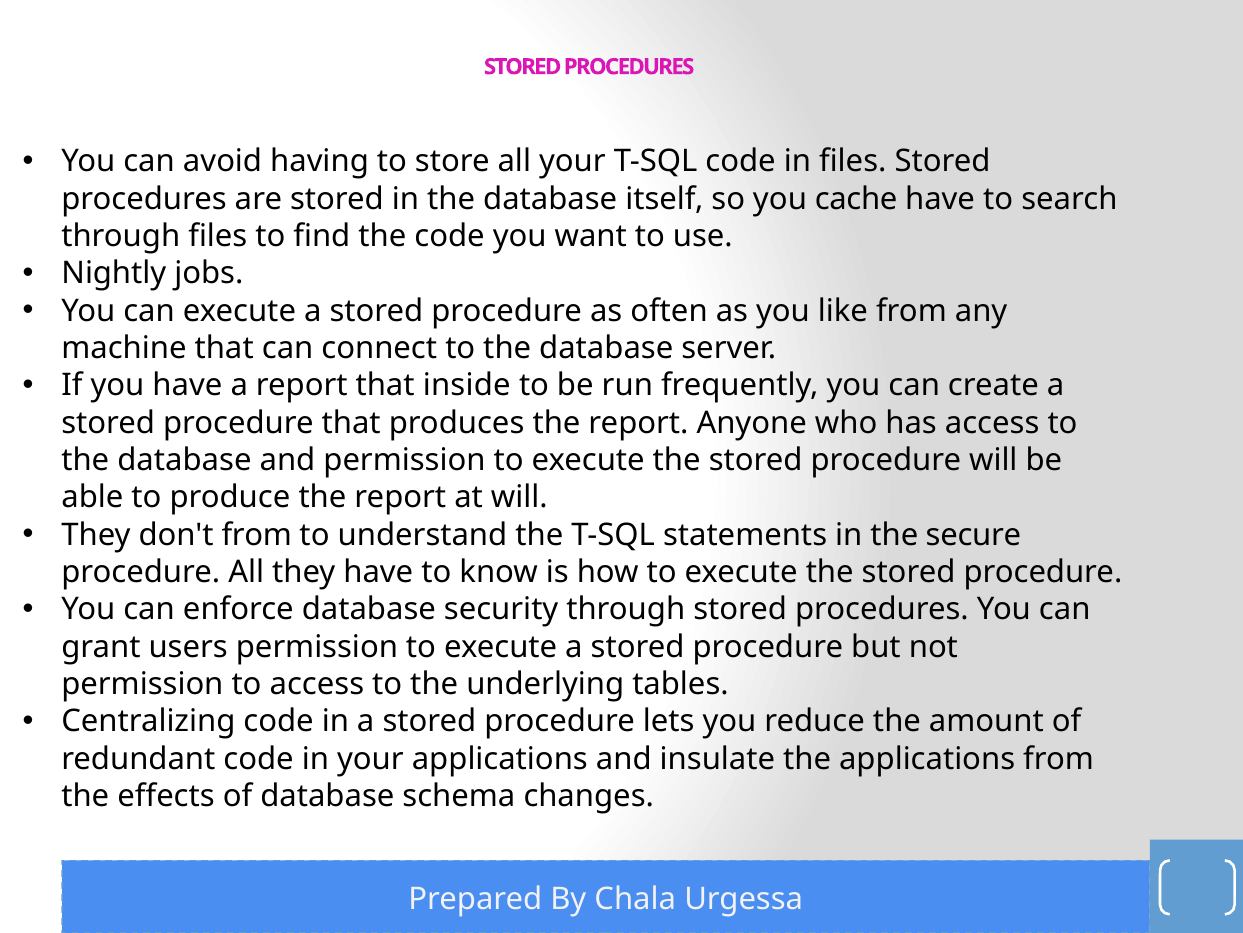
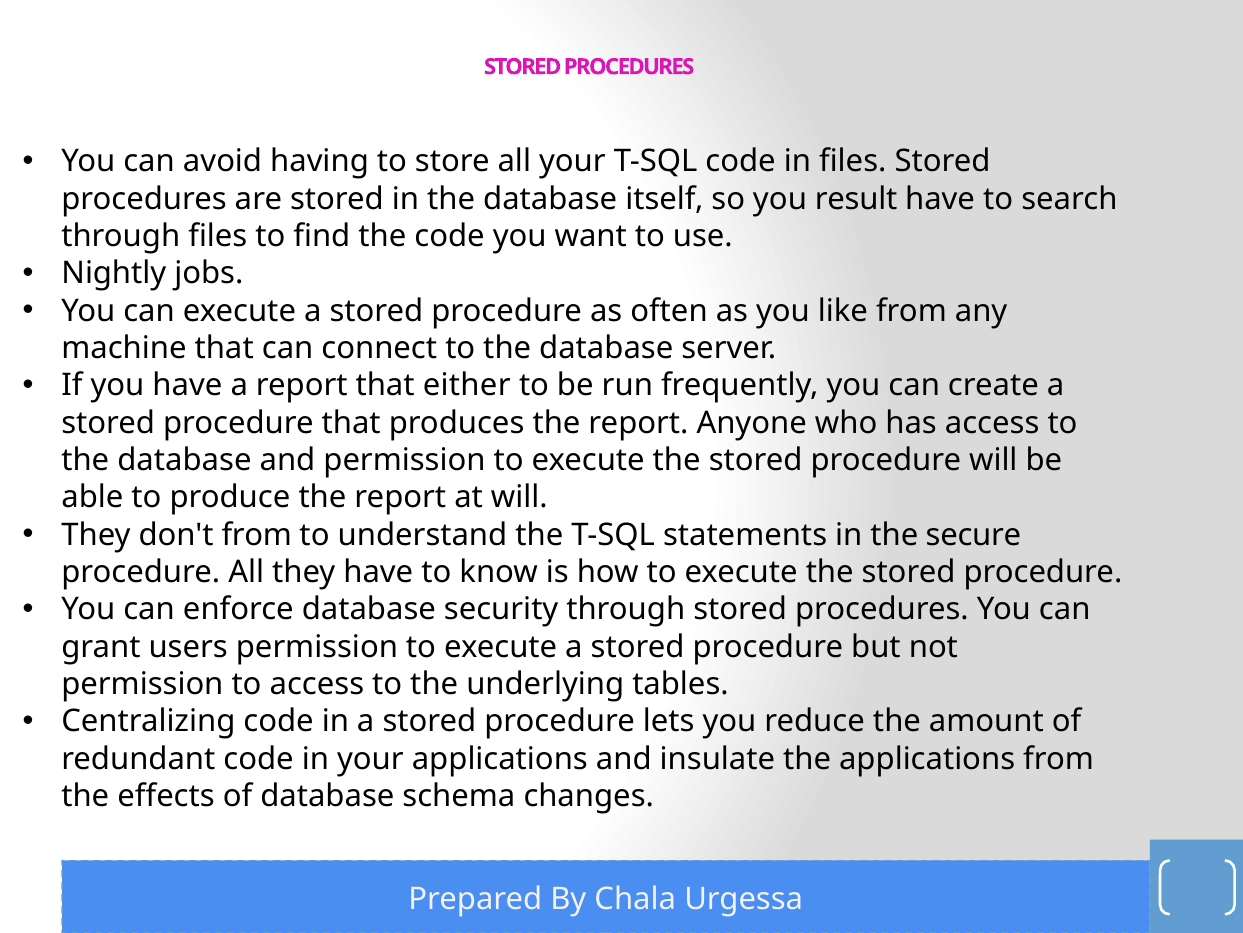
cache: cache -> result
inside: inside -> either
